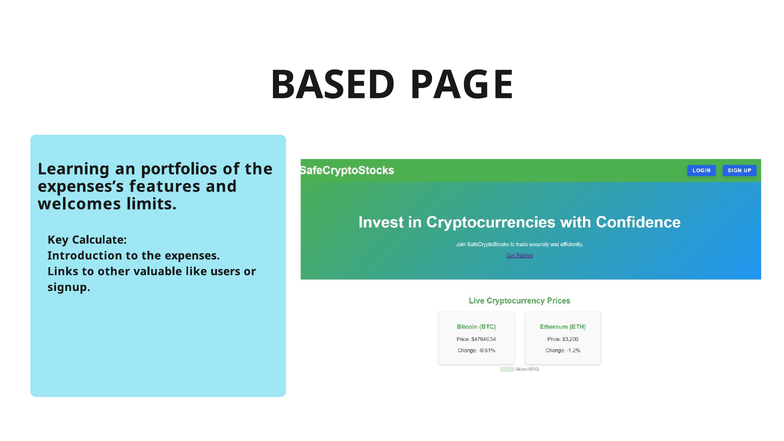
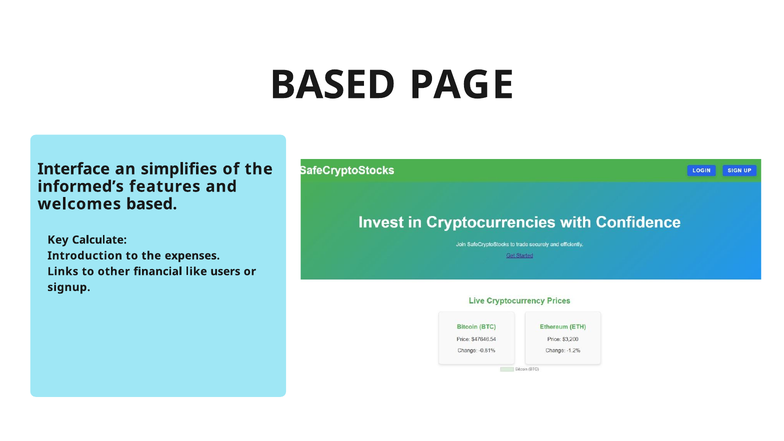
Learning: Learning -> Interface
portfolios: portfolios -> simplifies
expenses’s: expenses’s -> informed’s
welcomes limits: limits -> based
valuable: valuable -> financial
